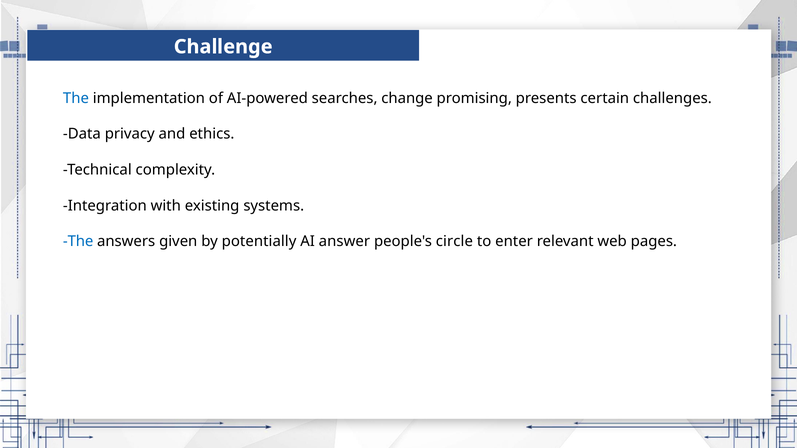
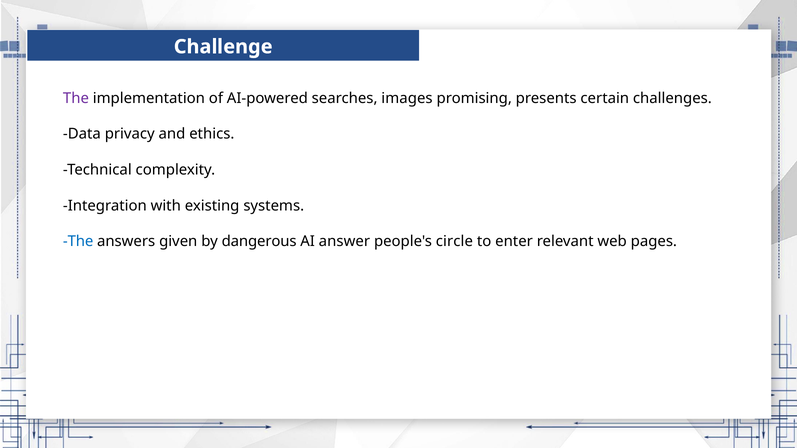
The at (76, 98) colour: blue -> purple
change: change -> images
potentially: potentially -> dangerous
